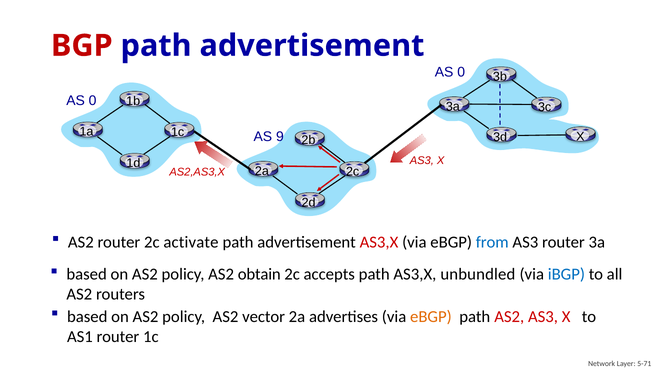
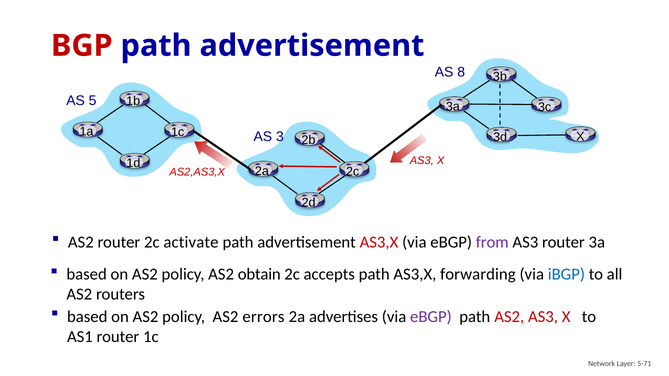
0 at (461, 72): 0 -> 8
0 at (93, 101): 0 -> 5
9: 9 -> 3
from colour: blue -> purple
unbundled: unbundled -> forwarding
vector: vector -> errors
eBGP at (431, 317) colour: orange -> purple
